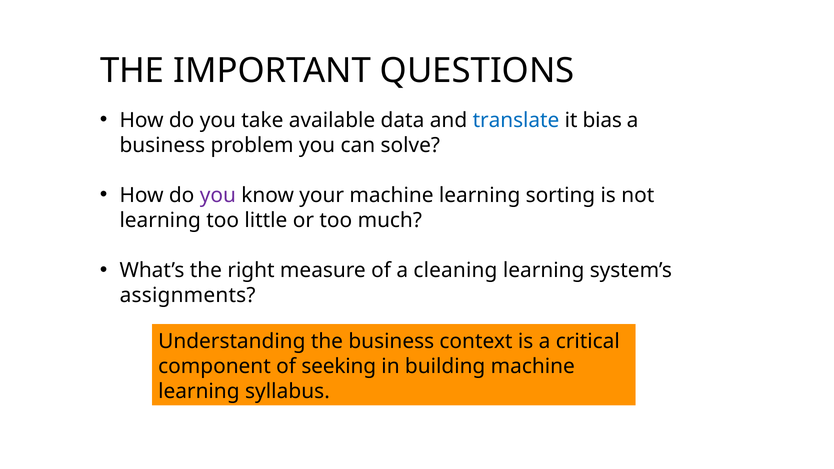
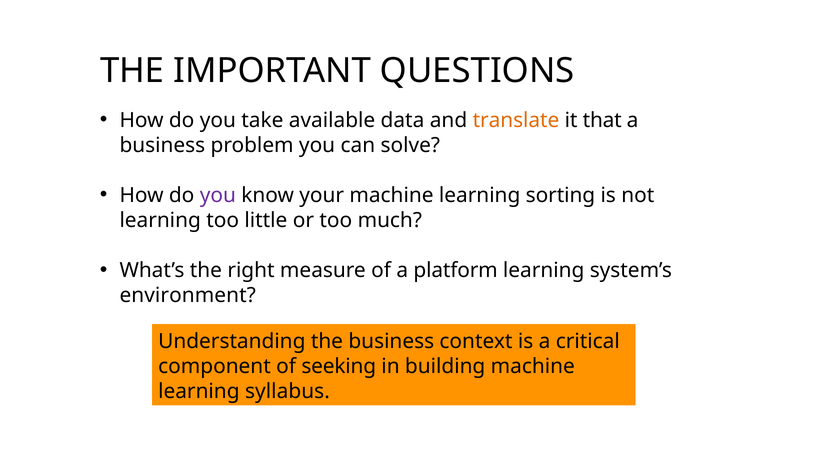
translate colour: blue -> orange
bias: bias -> that
cleaning: cleaning -> platform
assignments: assignments -> environment
